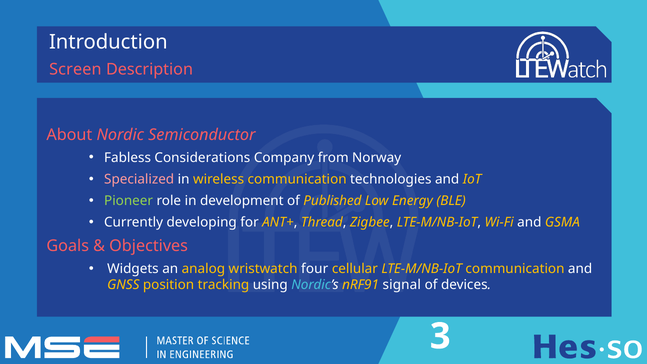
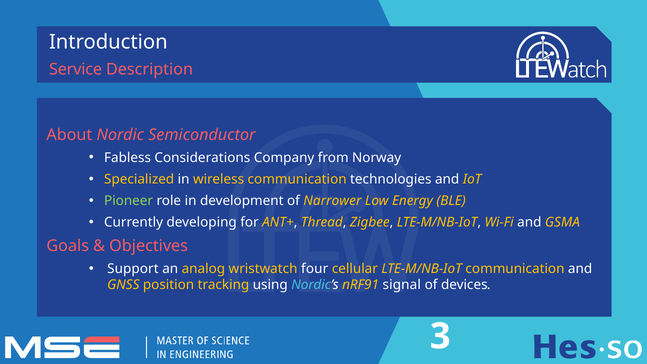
Screen: Screen -> Service
Specialized colour: pink -> yellow
Published: Published -> Narrower
Widgets: Widgets -> Support
